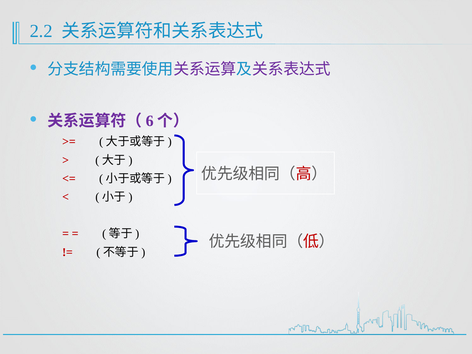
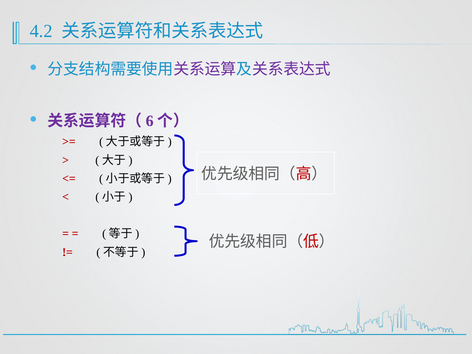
2.2: 2.2 -> 4.2
